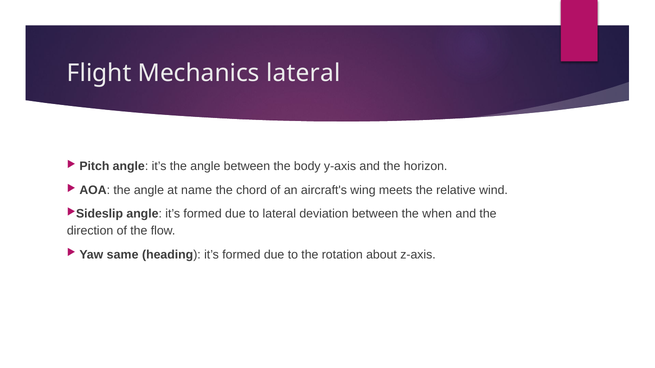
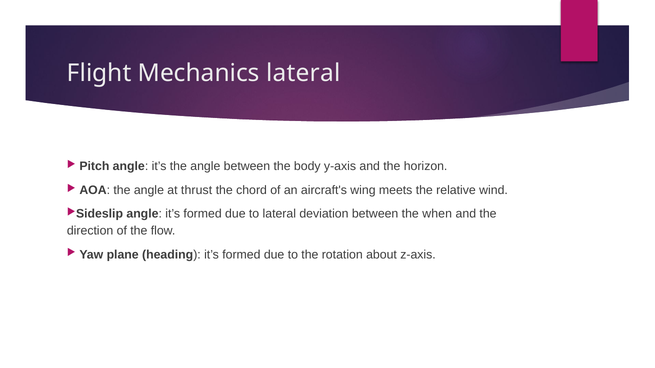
name: name -> thrust
same: same -> plane
